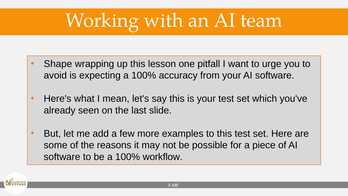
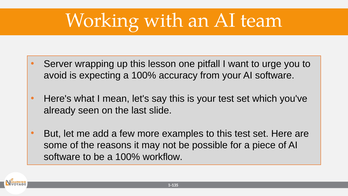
Shape: Shape -> Server
